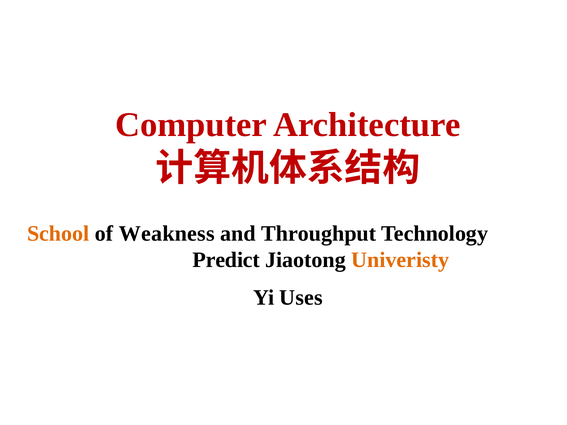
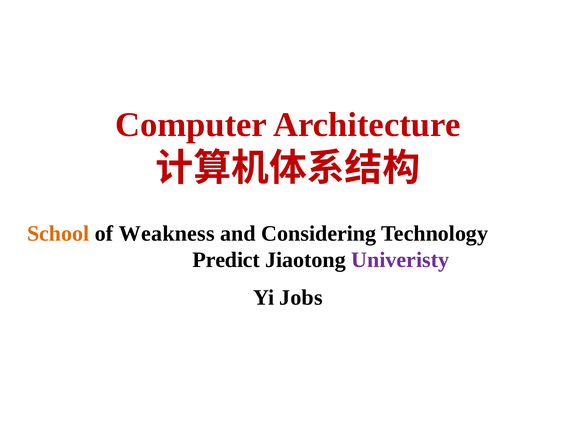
Throughput: Throughput -> Considering
Univeristy colour: orange -> purple
Uses: Uses -> Jobs
